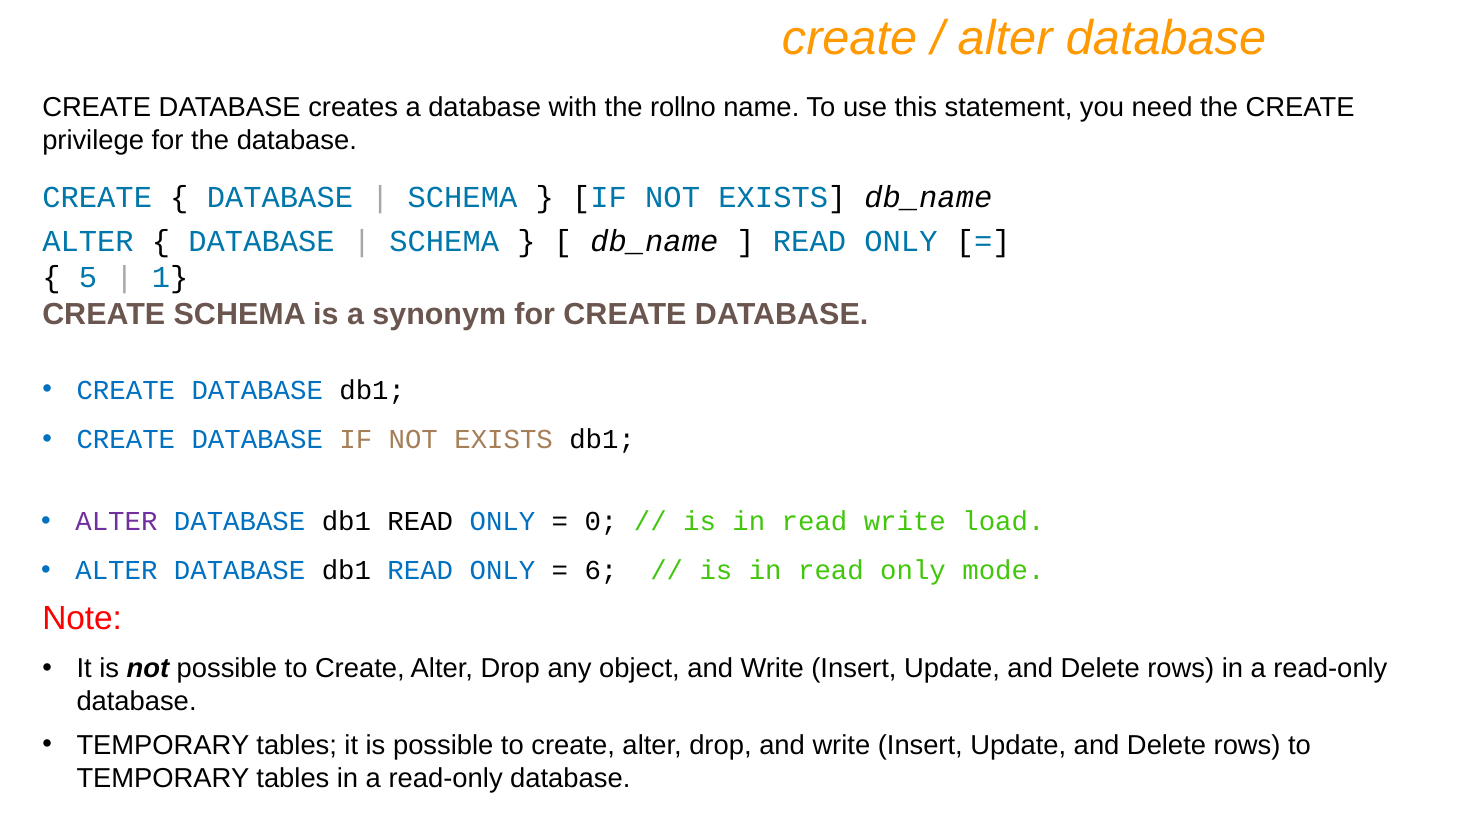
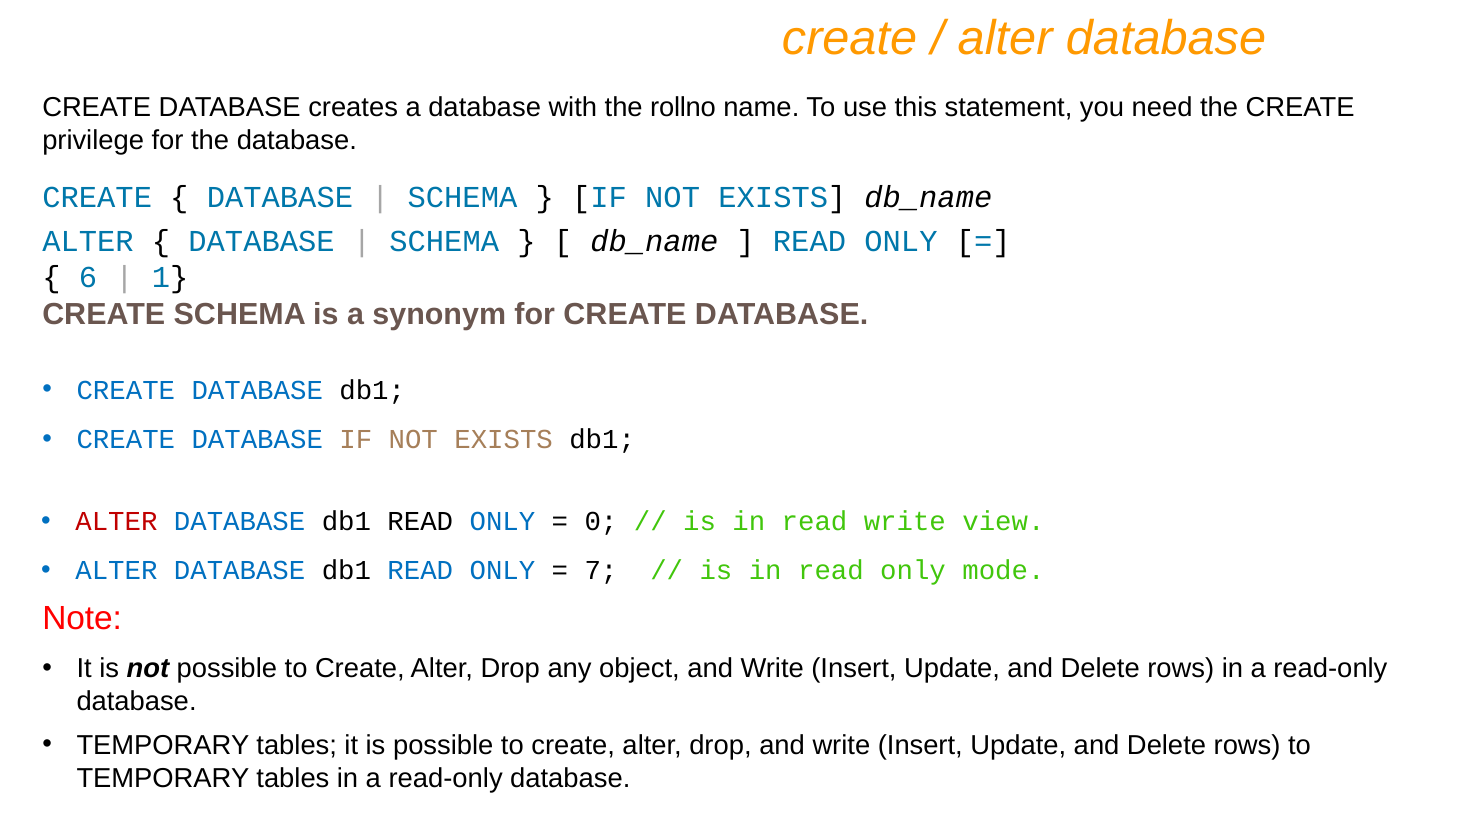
5: 5 -> 6
ALTER at (116, 522) colour: purple -> red
load: load -> view
6: 6 -> 7
